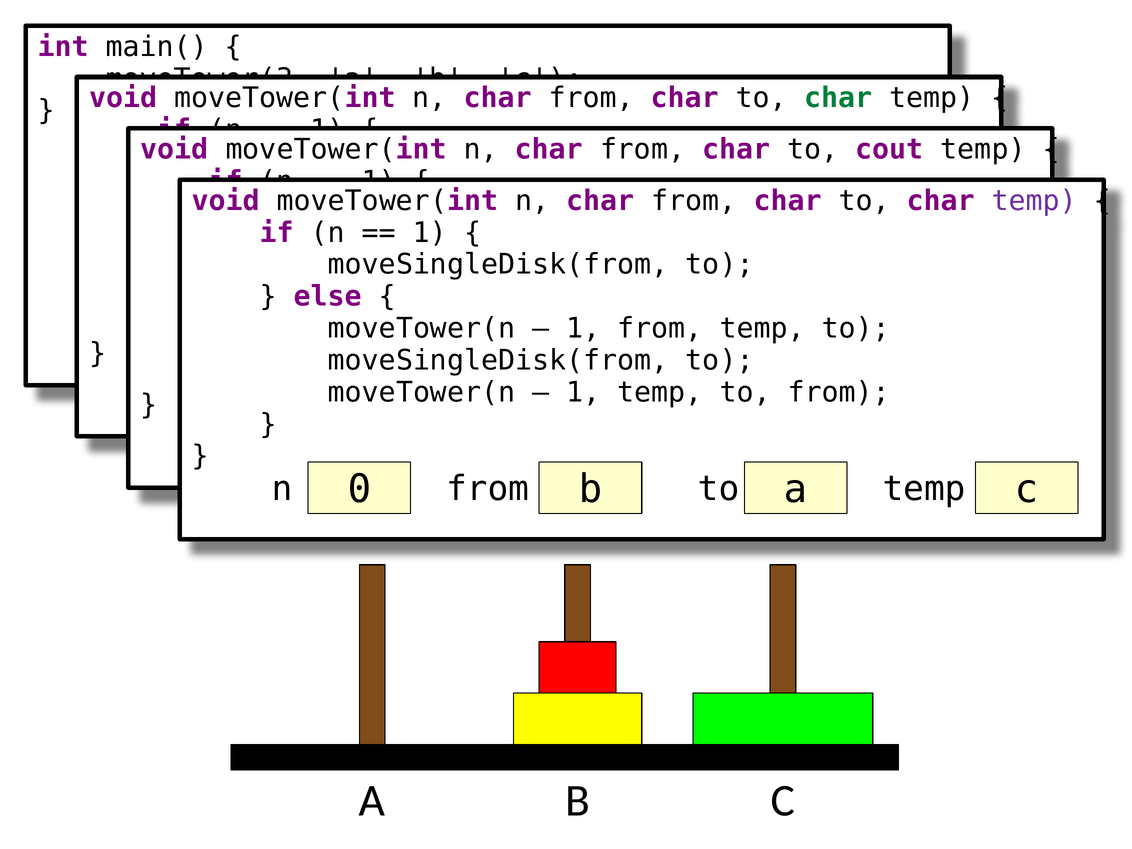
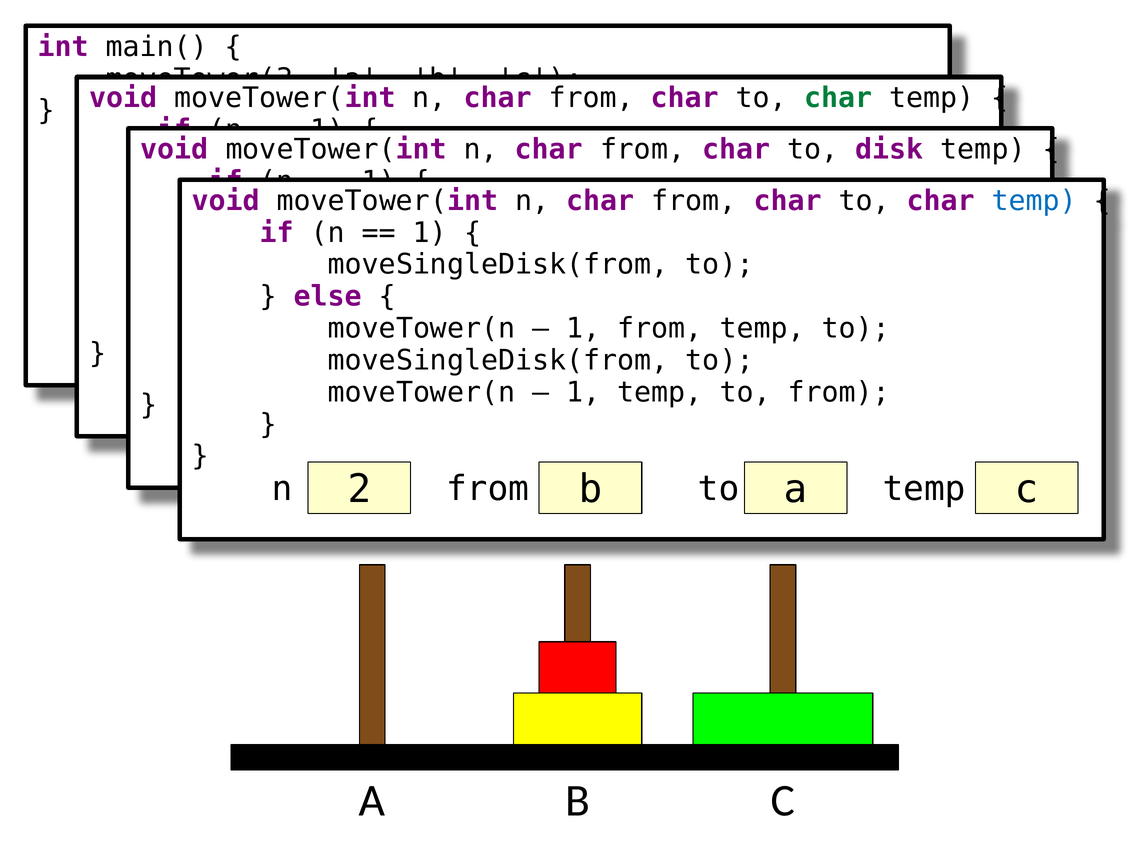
cout: cout -> disk
temp at (1034, 201) colour: purple -> blue
0 at (359, 489): 0 -> 2
